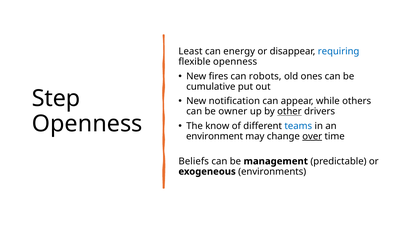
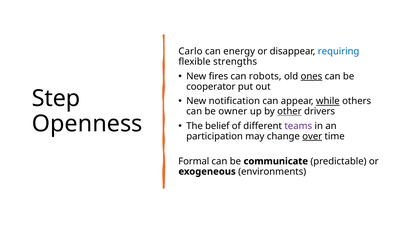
Least: Least -> Carlo
flexible openness: openness -> strengths
ones underline: none -> present
cumulative: cumulative -> cooperator
while underline: none -> present
know: know -> belief
teams colour: blue -> purple
environment: environment -> participation
Beliefs: Beliefs -> Formal
management: management -> communicate
